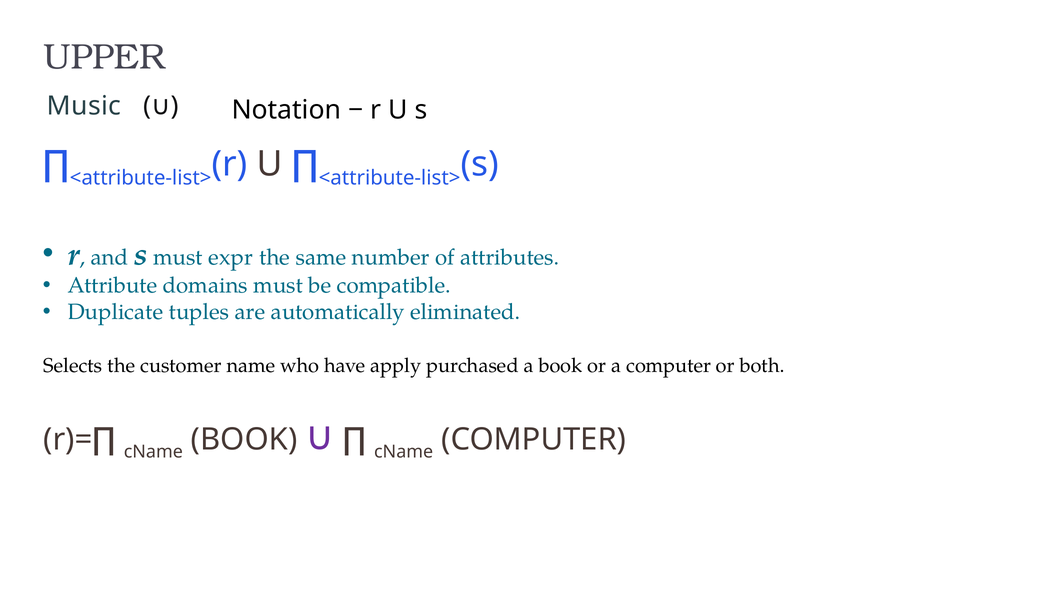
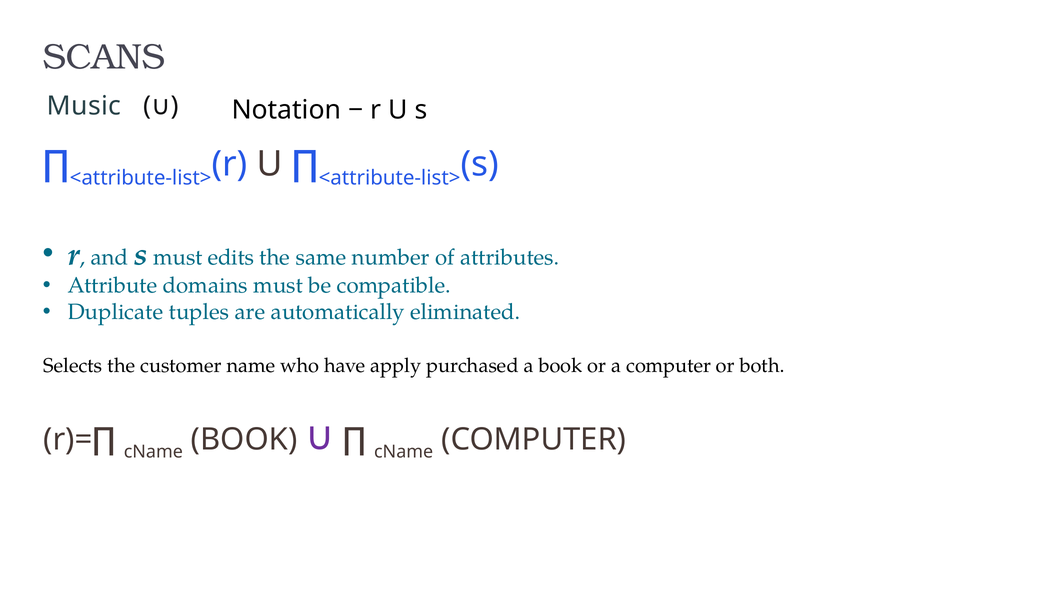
UPPER: UPPER -> SCANS
expr: expr -> edits
